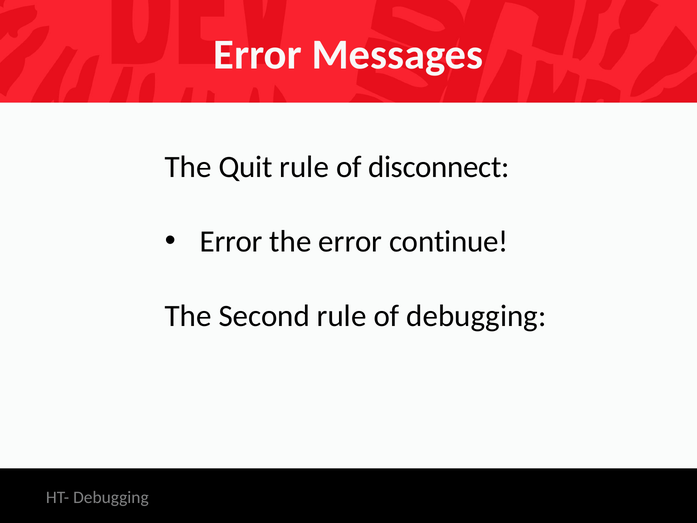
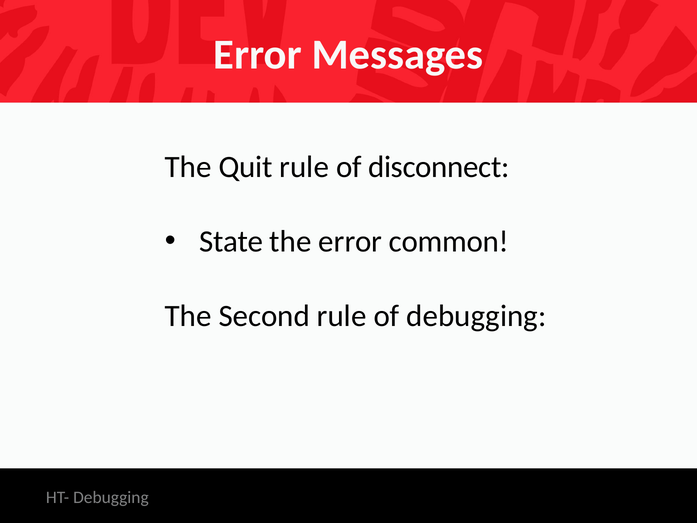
Error at (231, 242): Error -> State
continue: continue -> common
